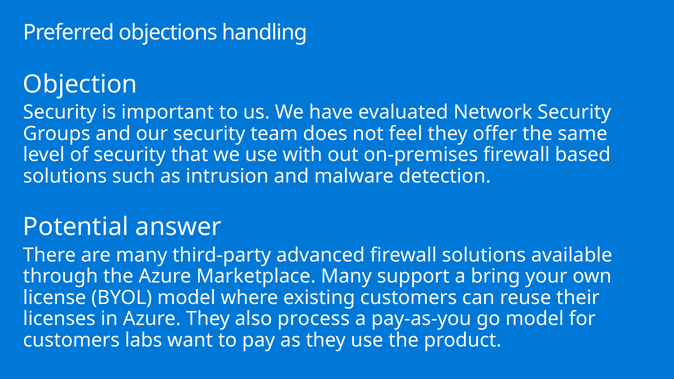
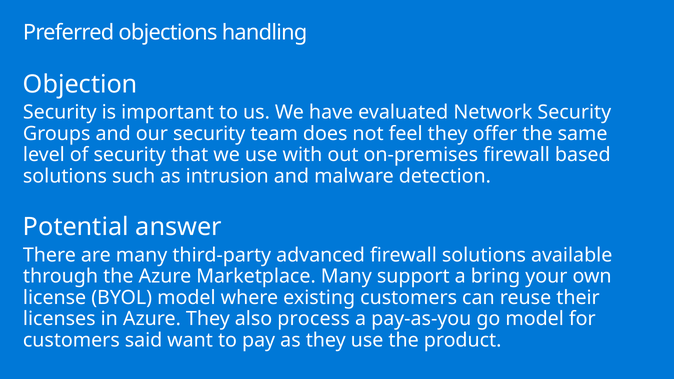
labs: labs -> said
